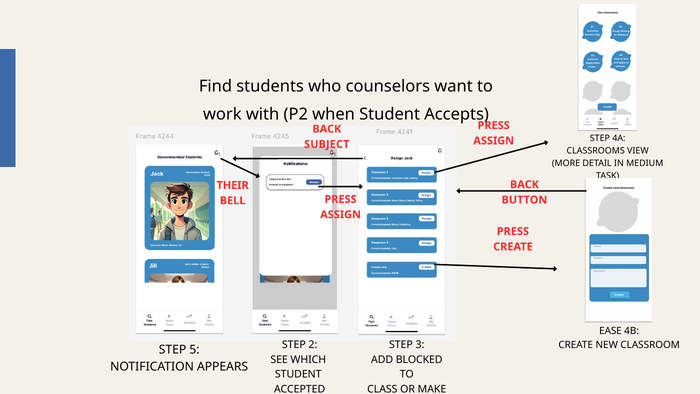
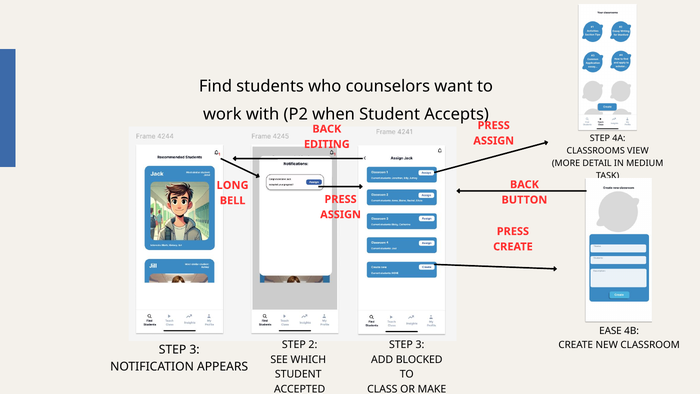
SUBJECT: SUBJECT -> EDITING
THEIR: THEIR -> LONG
5 at (195, 349): 5 -> 3
